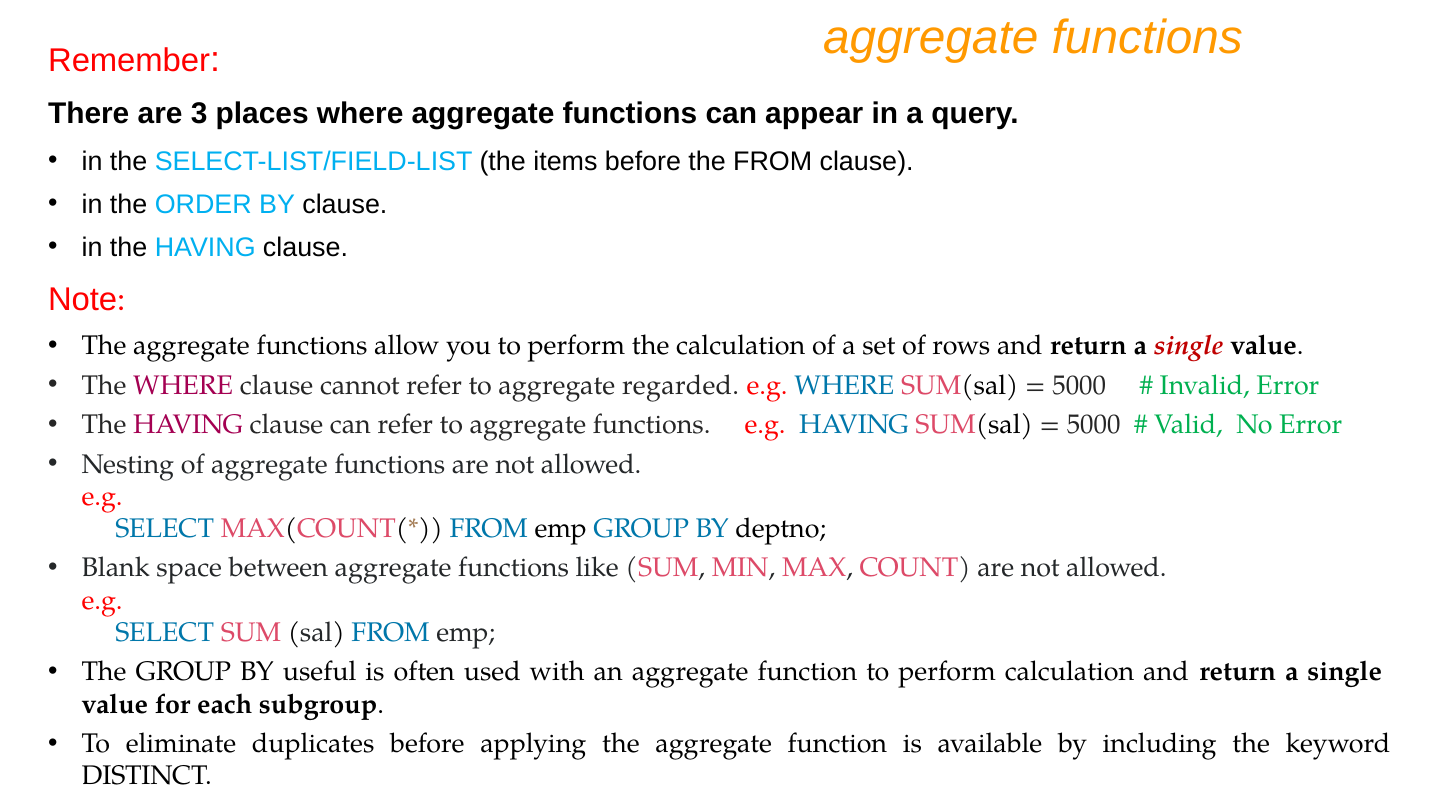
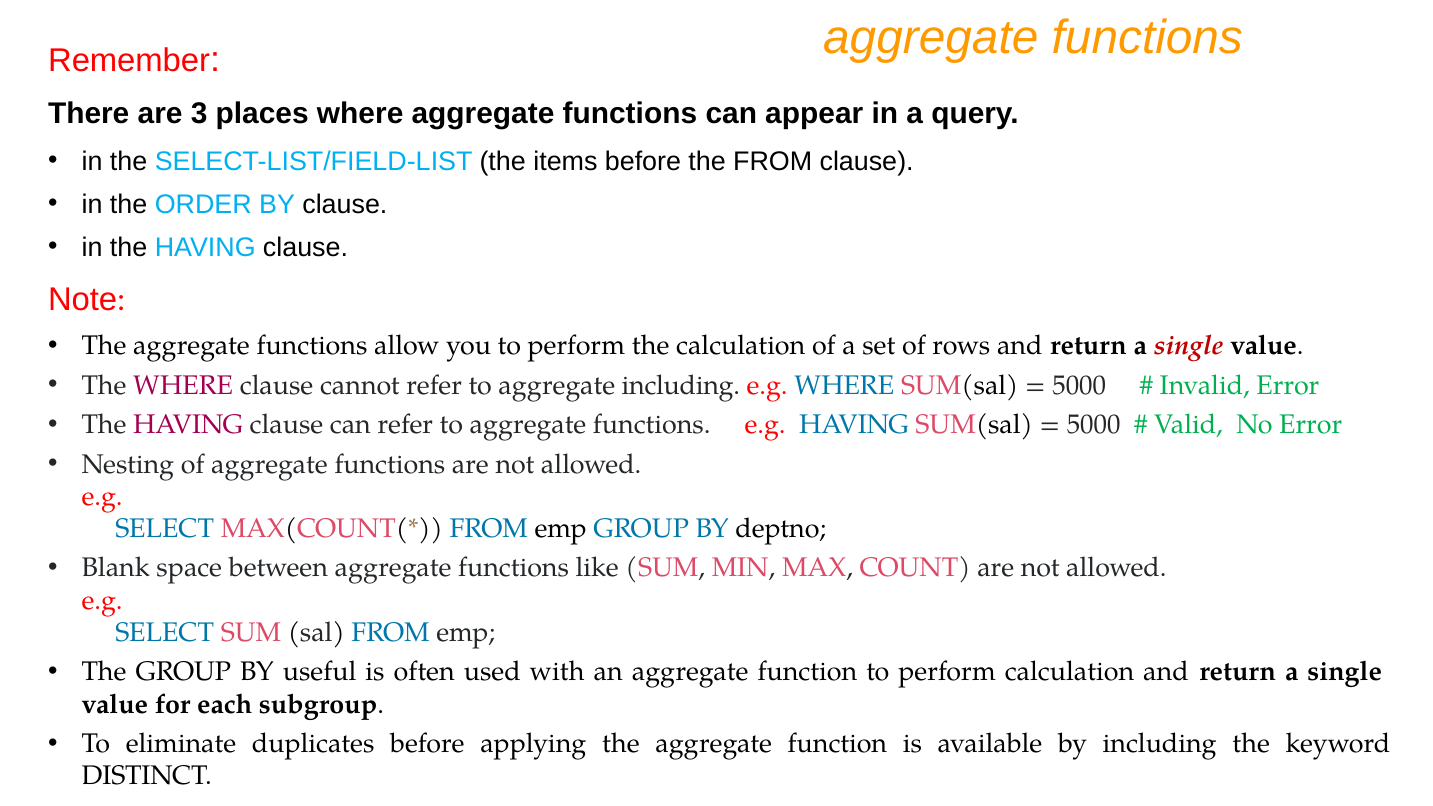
aggregate regarded: regarded -> including
